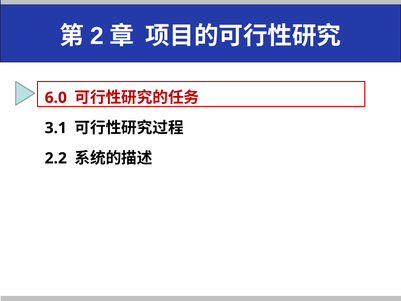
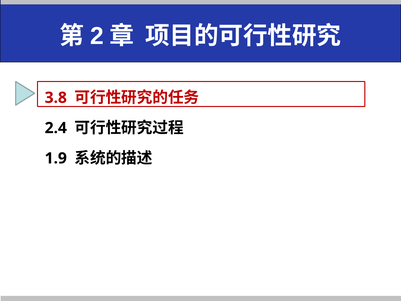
6.0: 6.0 -> 3.8
3.1: 3.1 -> 2.4
2.2: 2.2 -> 1.9
